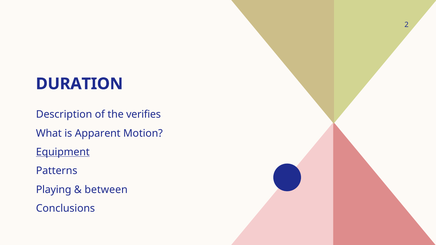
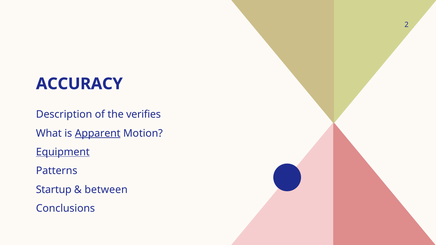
DURATION: DURATION -> ACCURACY
Apparent underline: none -> present
Playing: Playing -> Startup
